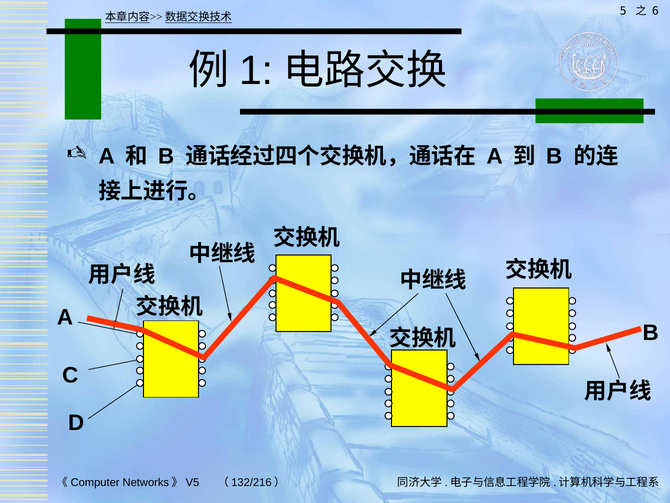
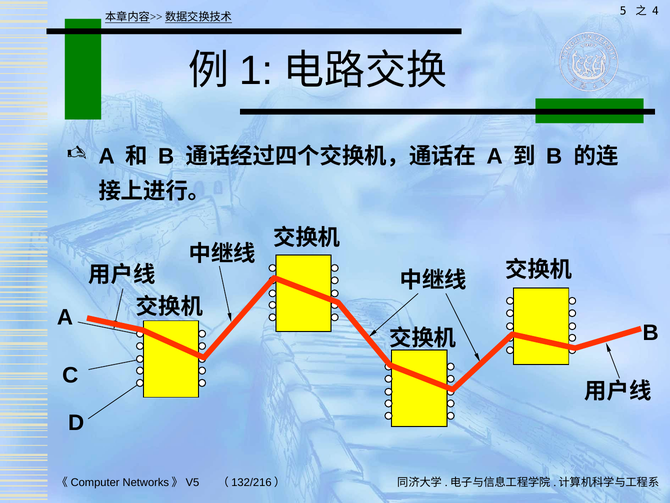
6: 6 -> 4
